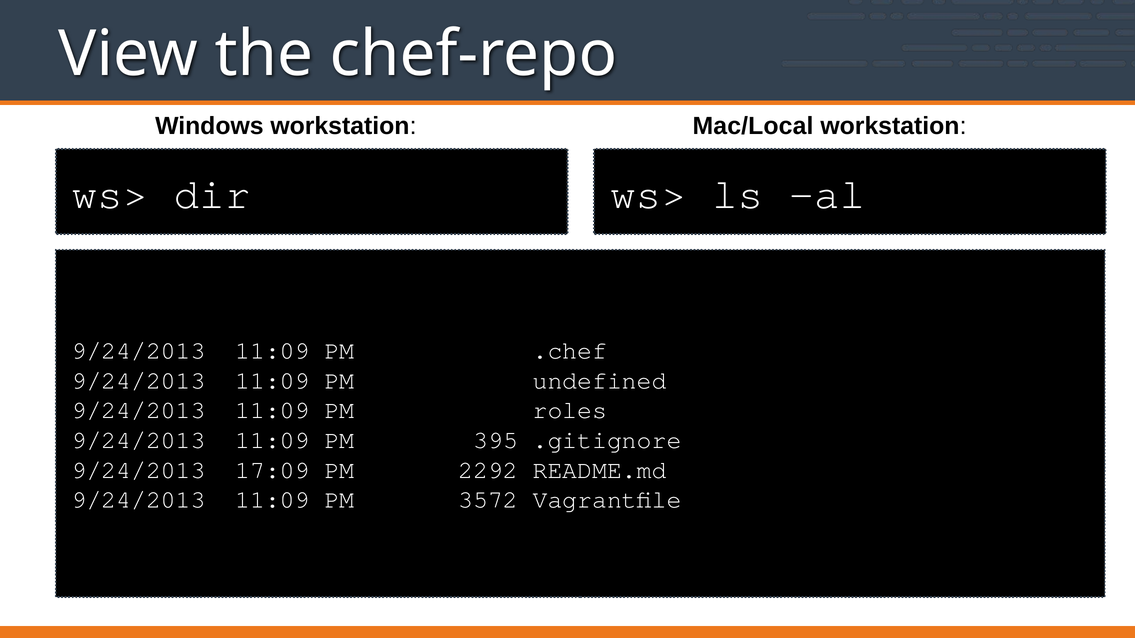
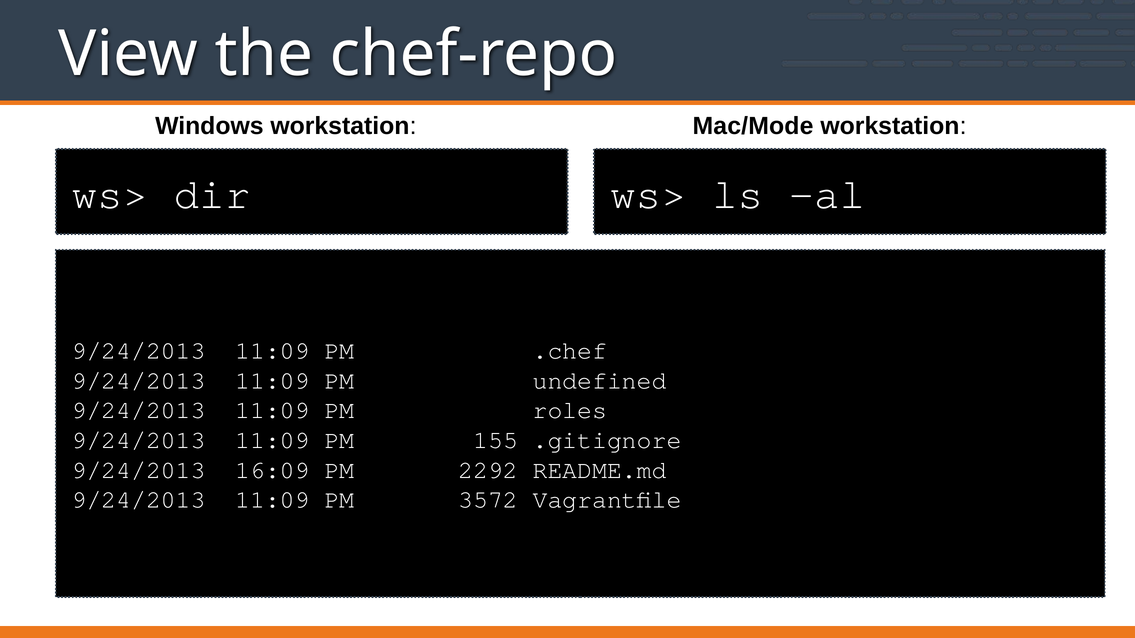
Mac/Local: Mac/Local -> Mac/Mode
395: 395 -> 155
17:09: 17:09 -> 16:09
